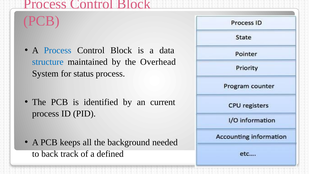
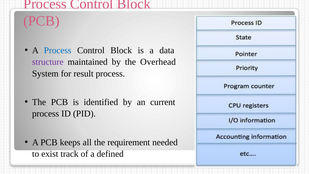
structure colour: blue -> purple
status: status -> result
background: background -> requirement
back: back -> exist
